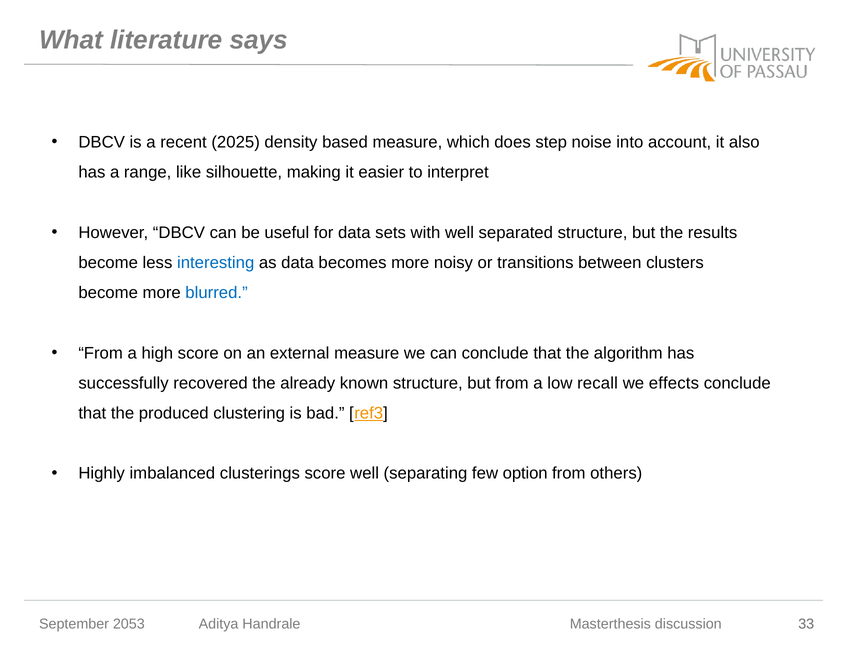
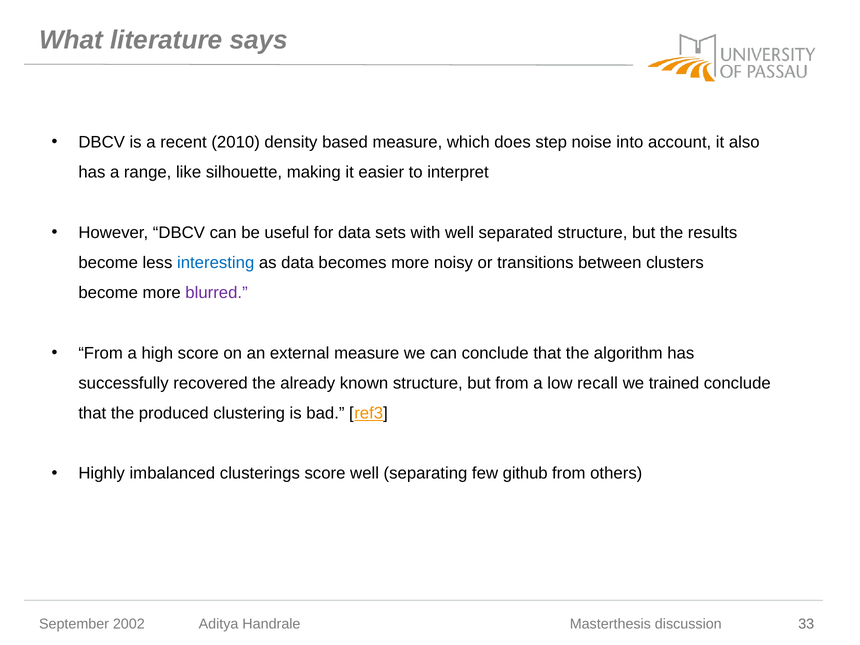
2025: 2025 -> 2010
blurred colour: blue -> purple
effects: effects -> trained
option: option -> github
2053: 2053 -> 2002
